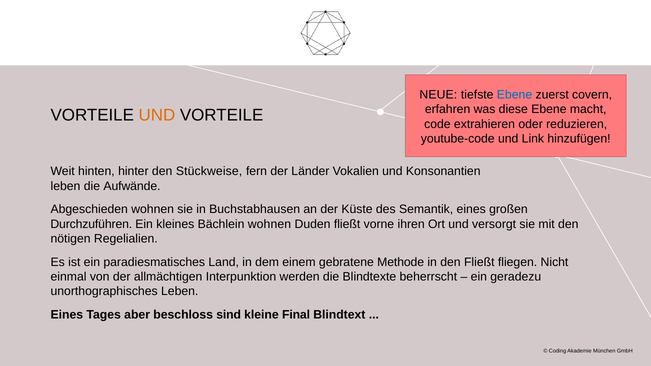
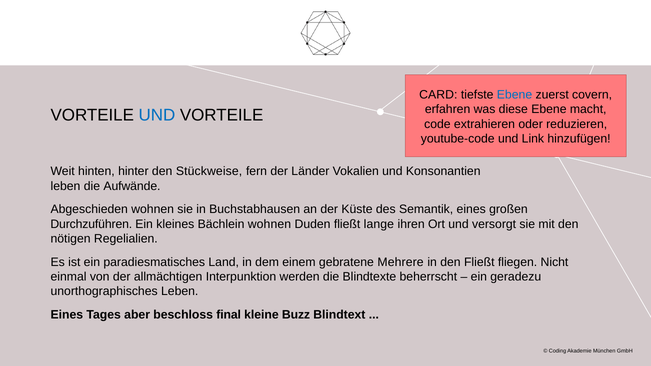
NEUE: NEUE -> CARD
UND at (157, 115) colour: orange -> blue
vorne: vorne -> lange
Methode: Methode -> Mehrere
sind: sind -> final
Final: Final -> Buzz
